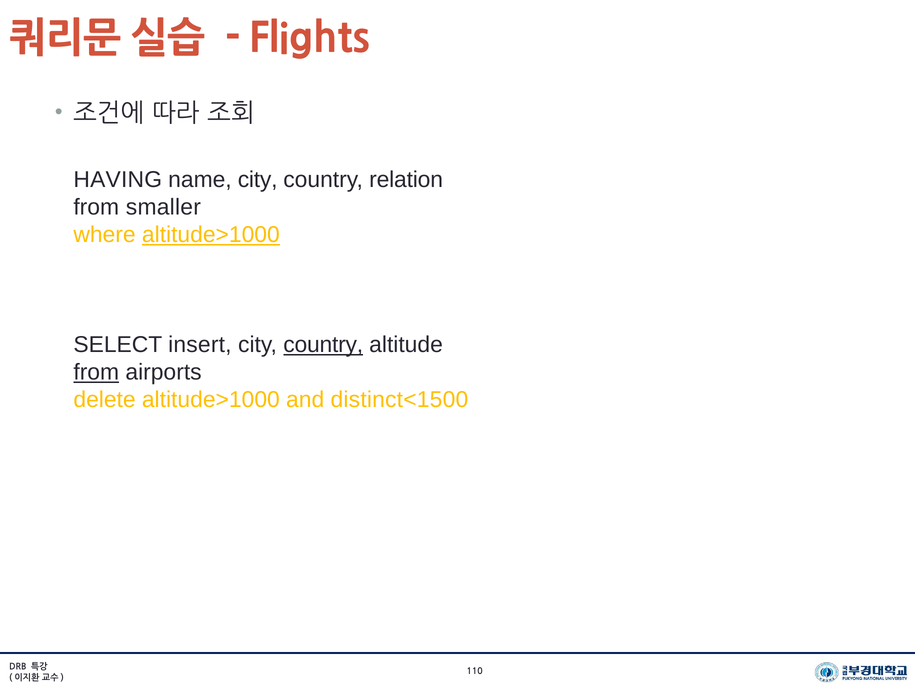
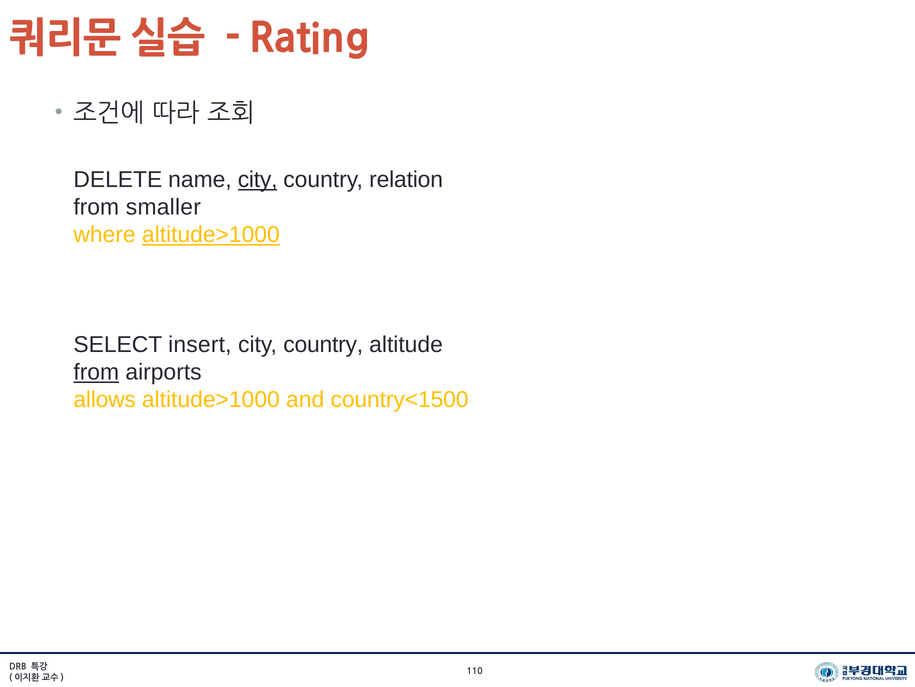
Flights: Flights -> Rating
HAVING: HAVING -> DELETE
city at (258, 180) underline: none -> present
country at (323, 344) underline: present -> none
delete: delete -> allows
distinct<1500: distinct<1500 -> country<1500
